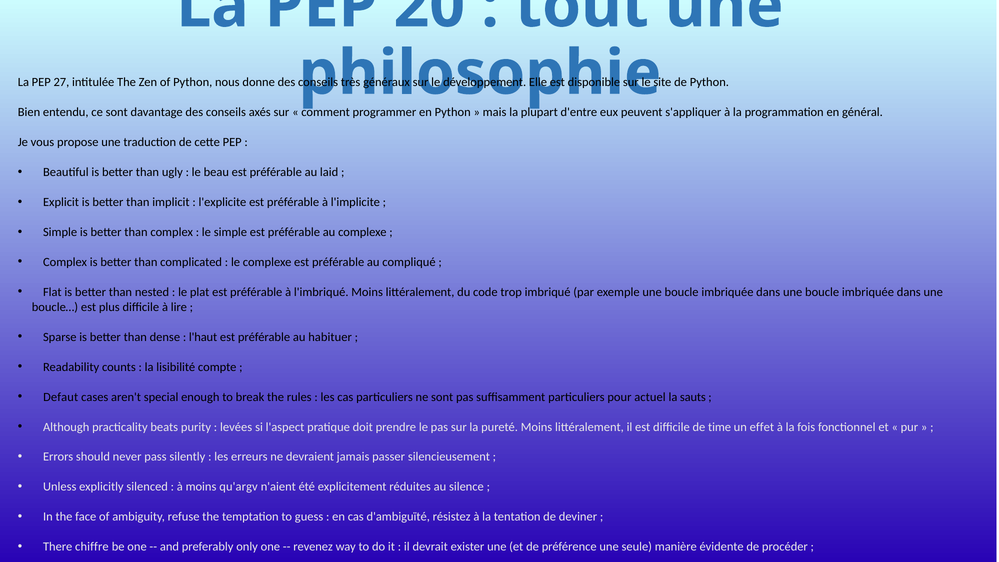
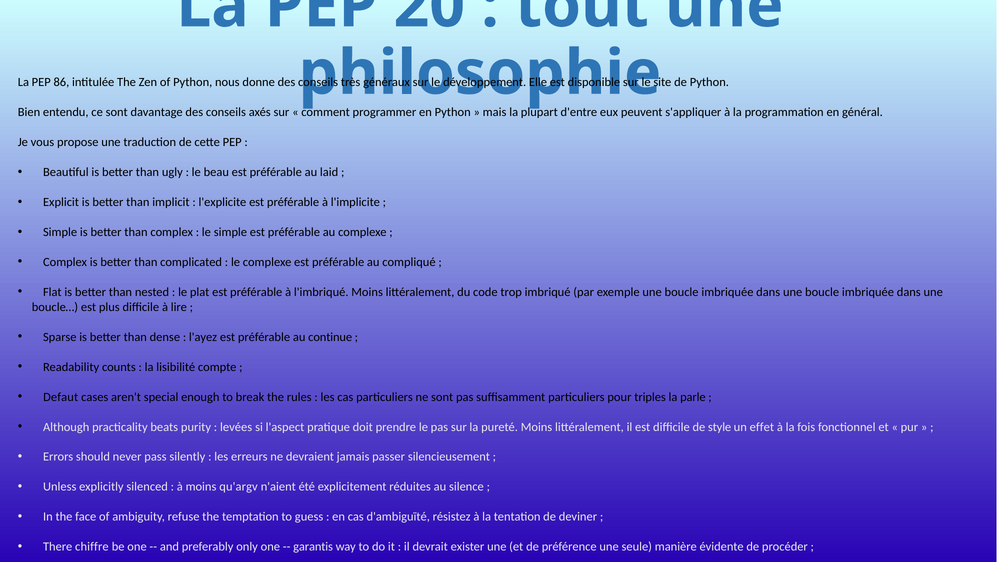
27: 27 -> 86
l'haut: l'haut -> l'ayez
habituer: habituer -> continue
actuel: actuel -> triples
sauts: sauts -> parle
time: time -> style
revenez: revenez -> garantis
